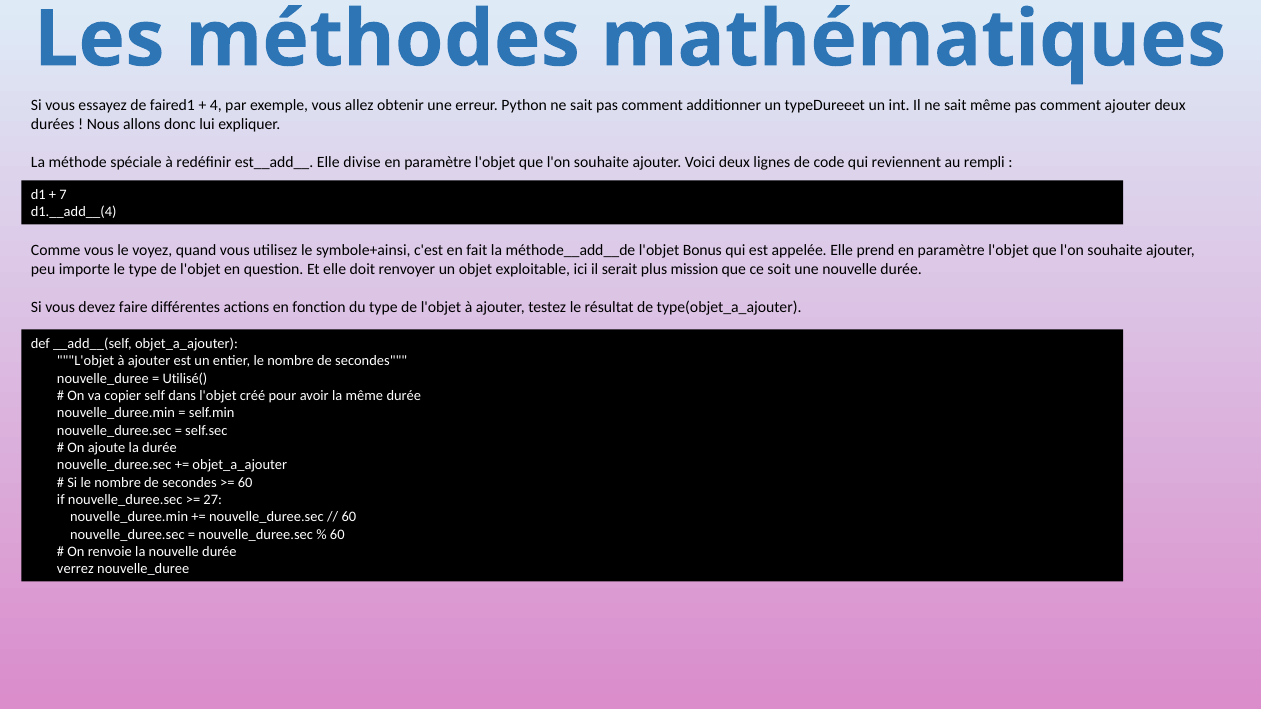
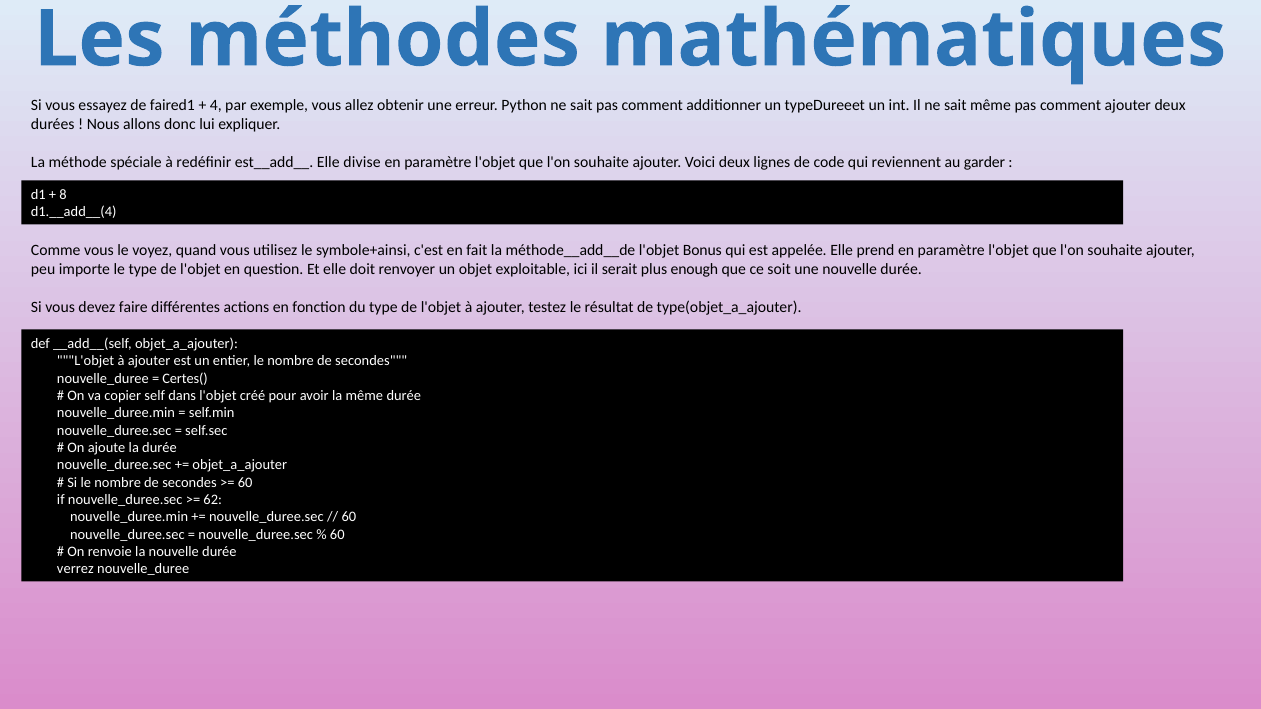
rempli: rempli -> garder
7: 7 -> 8
mission: mission -> enough
Utilisé(: Utilisé( -> Certes(
27: 27 -> 62
